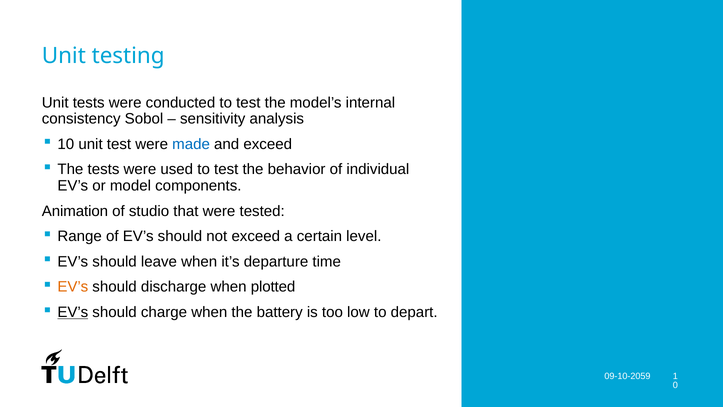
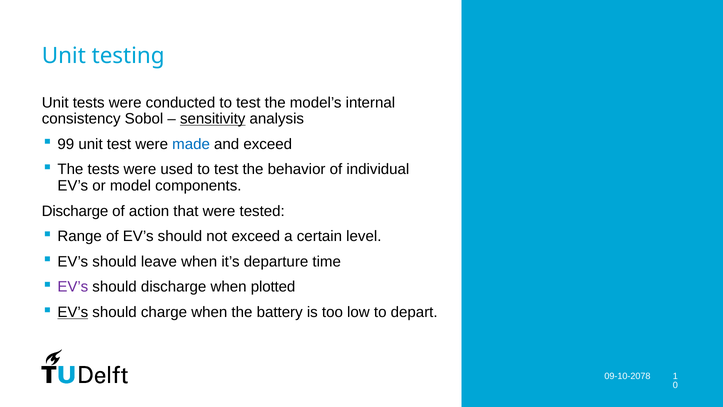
sensitivity underline: none -> present
10: 10 -> 99
Animation at (75, 211): Animation -> Discharge
studio: studio -> action
EV’s at (73, 287) colour: orange -> purple
09-10-2059: 09-10-2059 -> 09-10-2078
